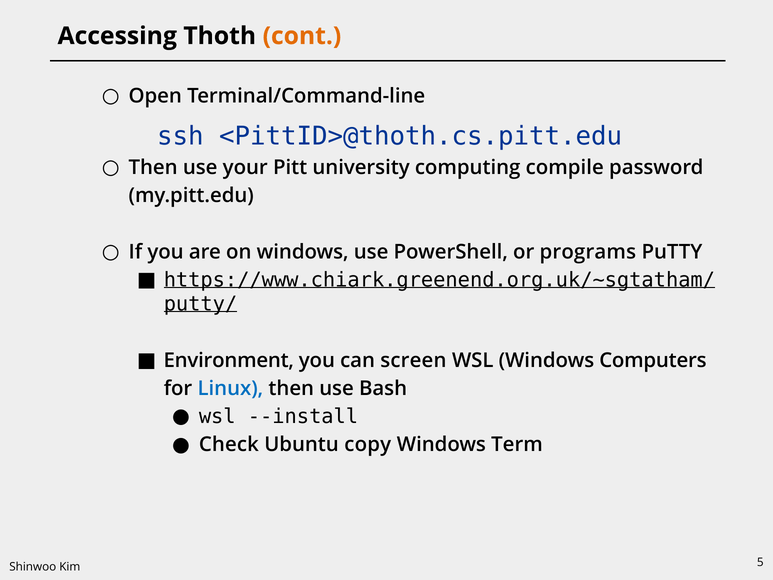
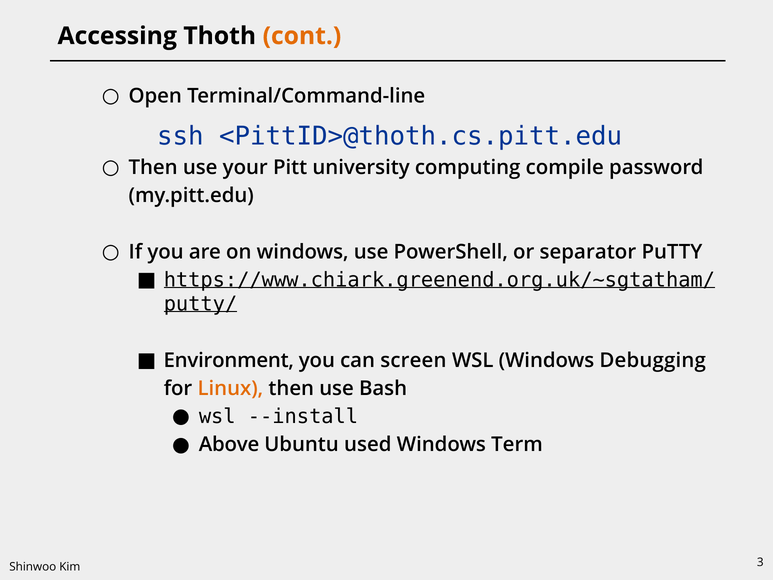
programs: programs -> separator
Computers: Computers -> Debugging
Linux colour: blue -> orange
Check: Check -> Above
copy: copy -> used
5: 5 -> 3
